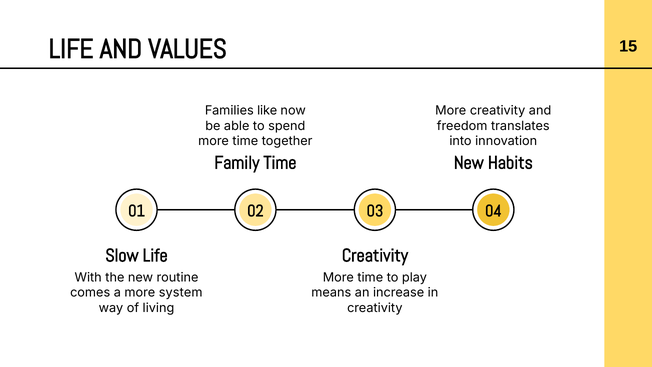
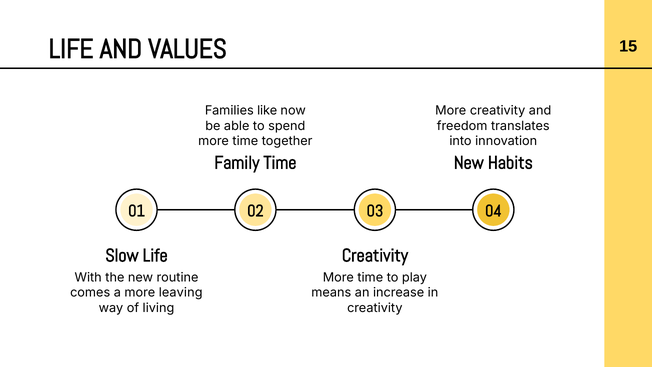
system: system -> leaving
